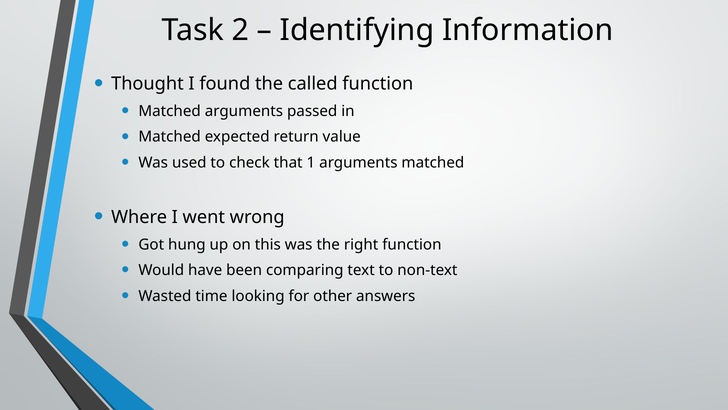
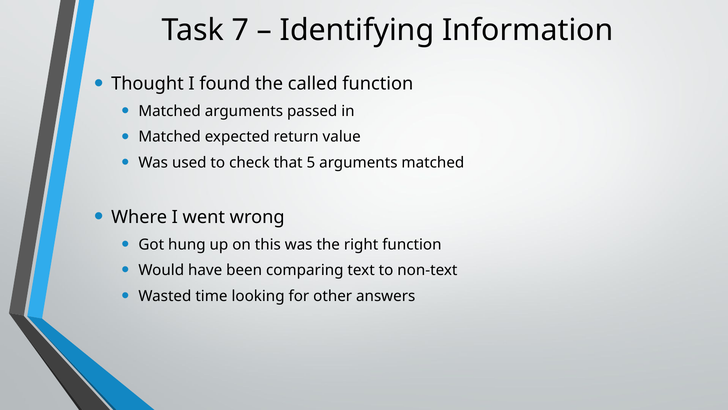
2: 2 -> 7
1: 1 -> 5
